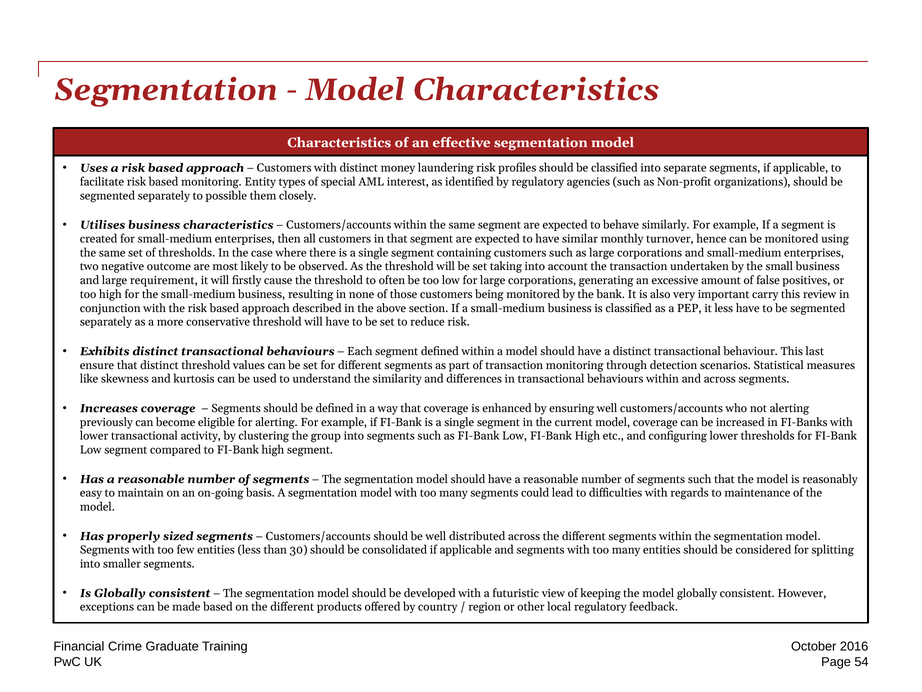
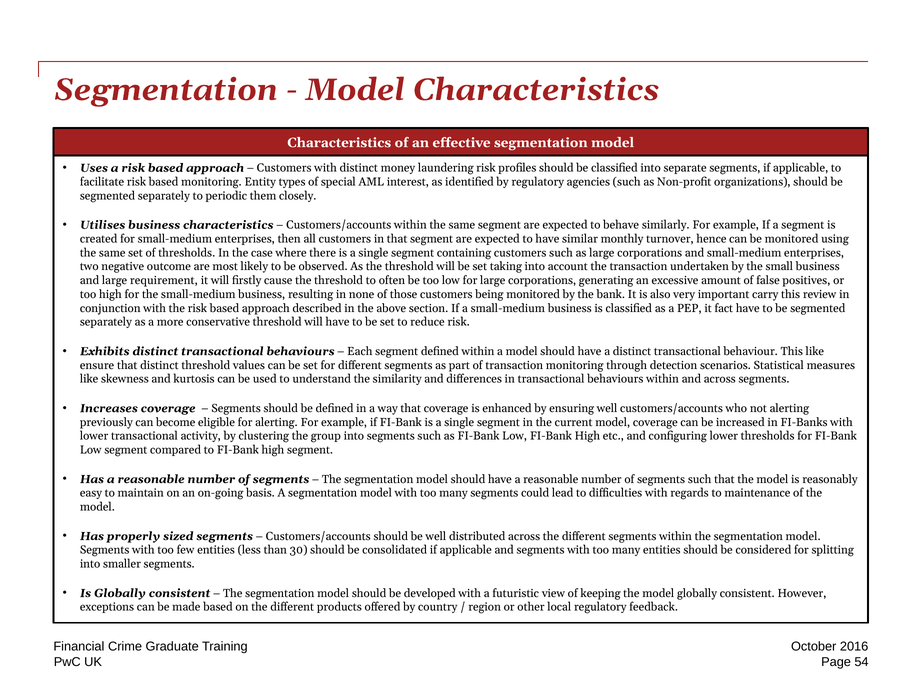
possible: possible -> periodic
it less: less -> fact
This last: last -> like
